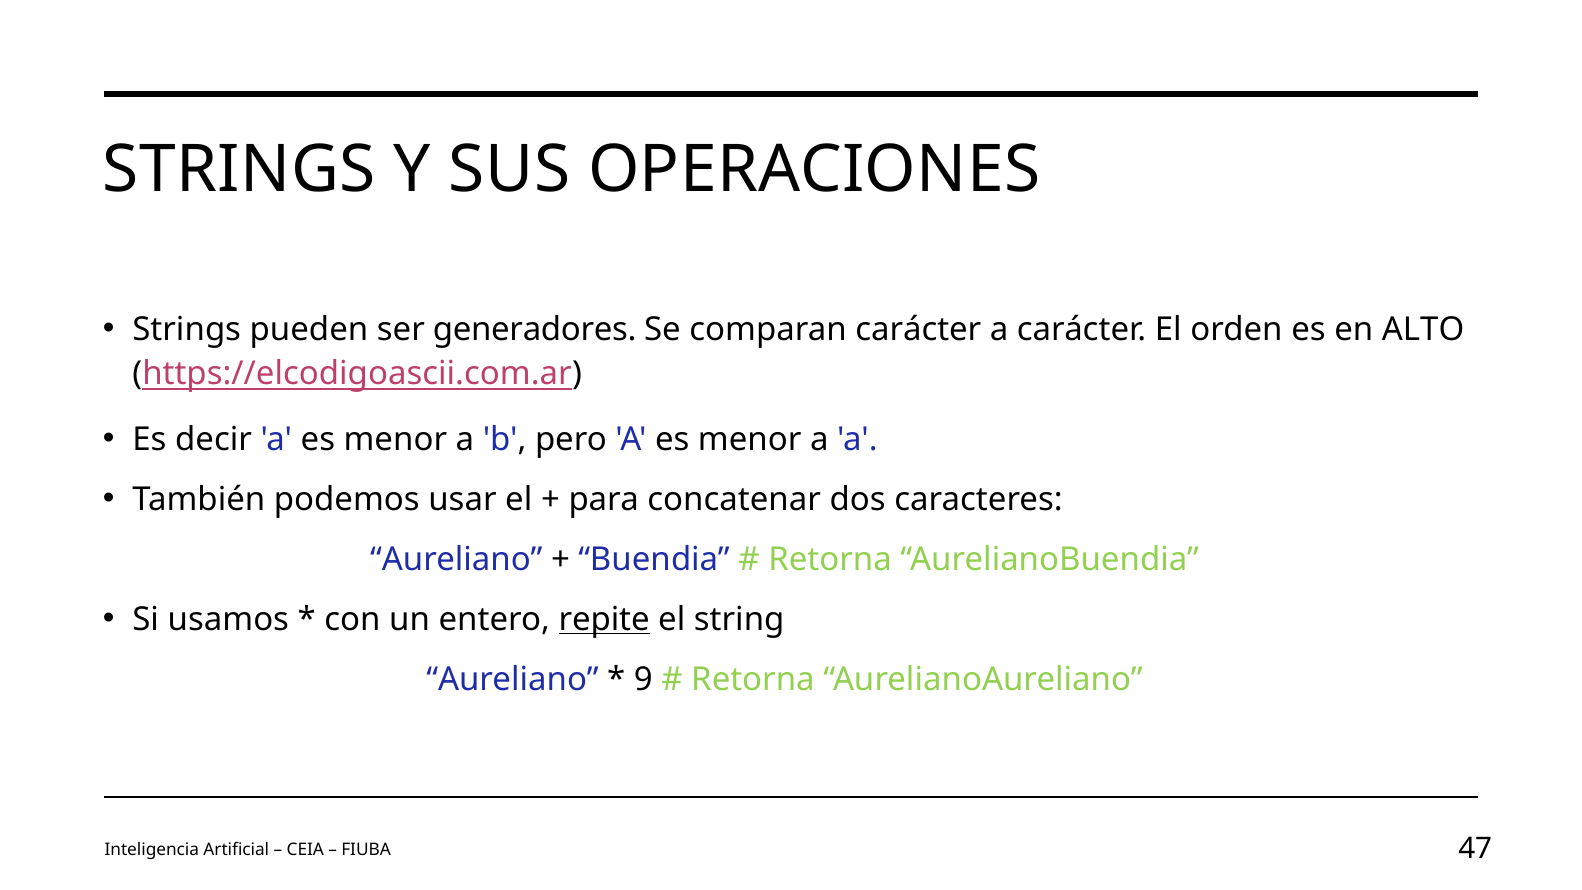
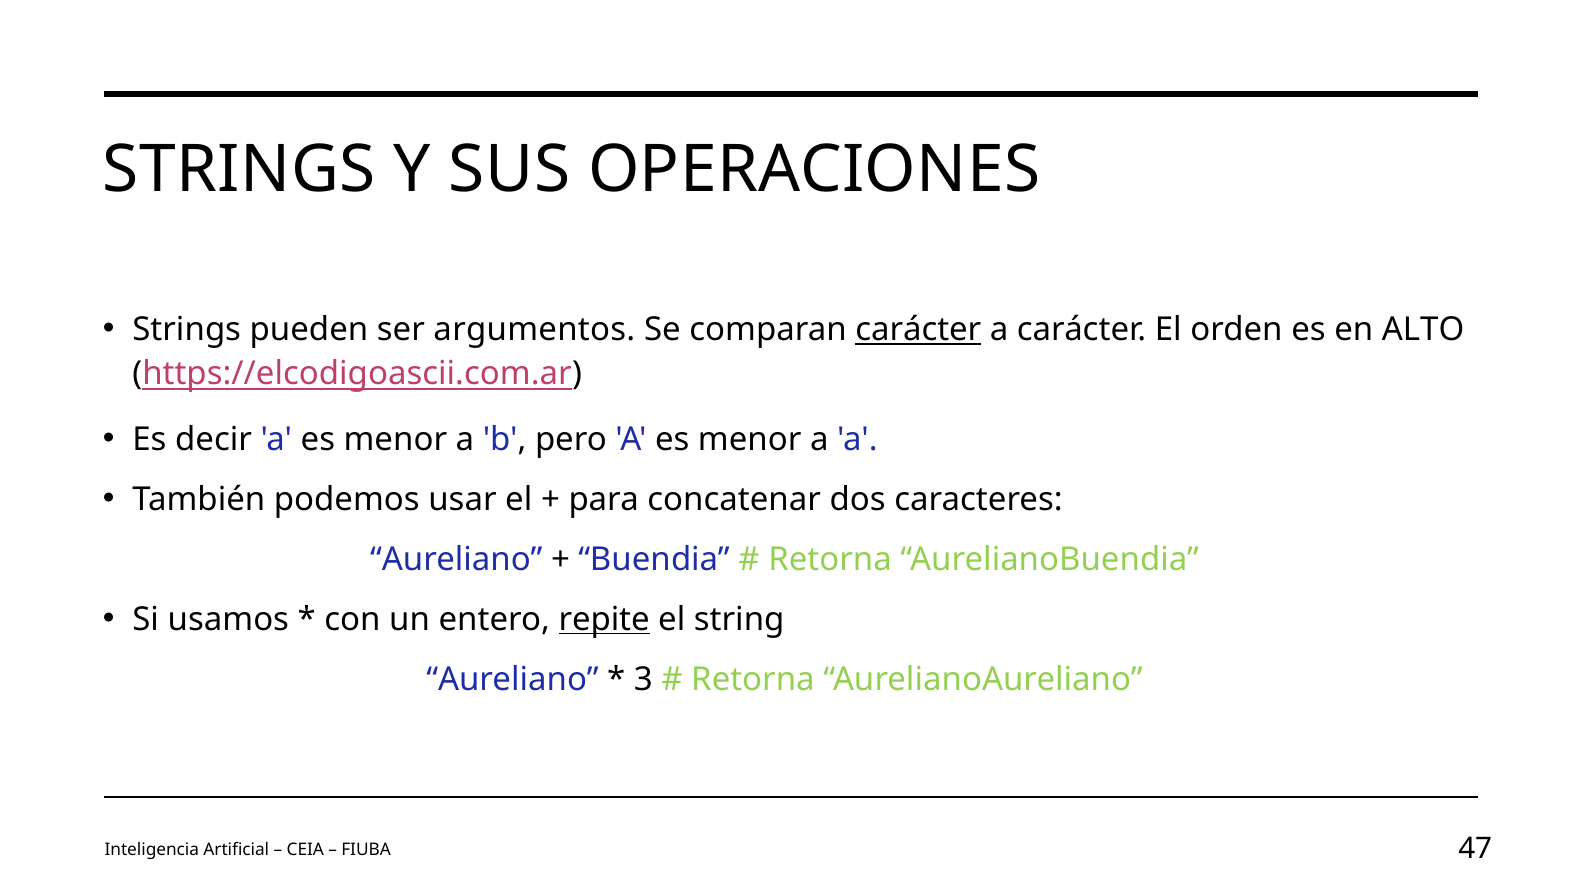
generadores: generadores -> argumentos
carácter at (918, 330) underline: none -> present
9: 9 -> 3
